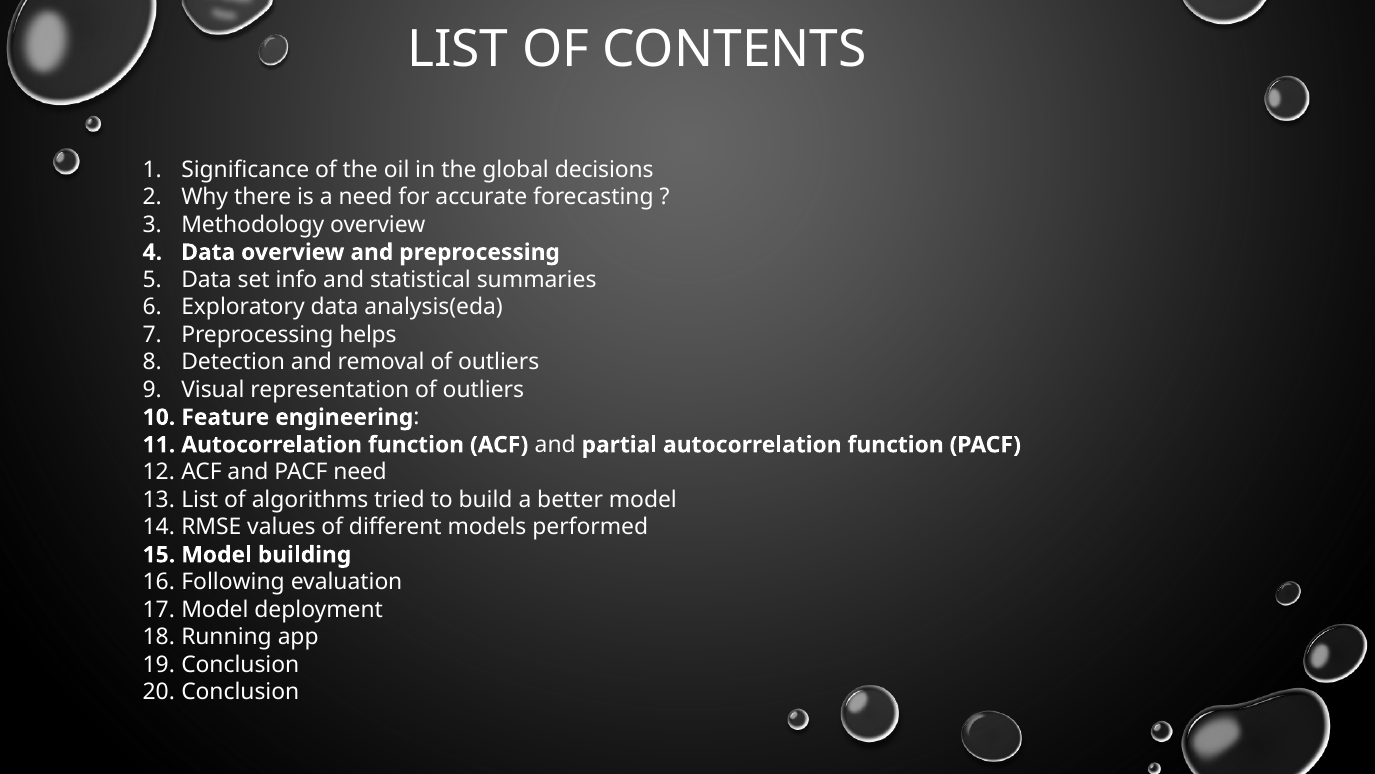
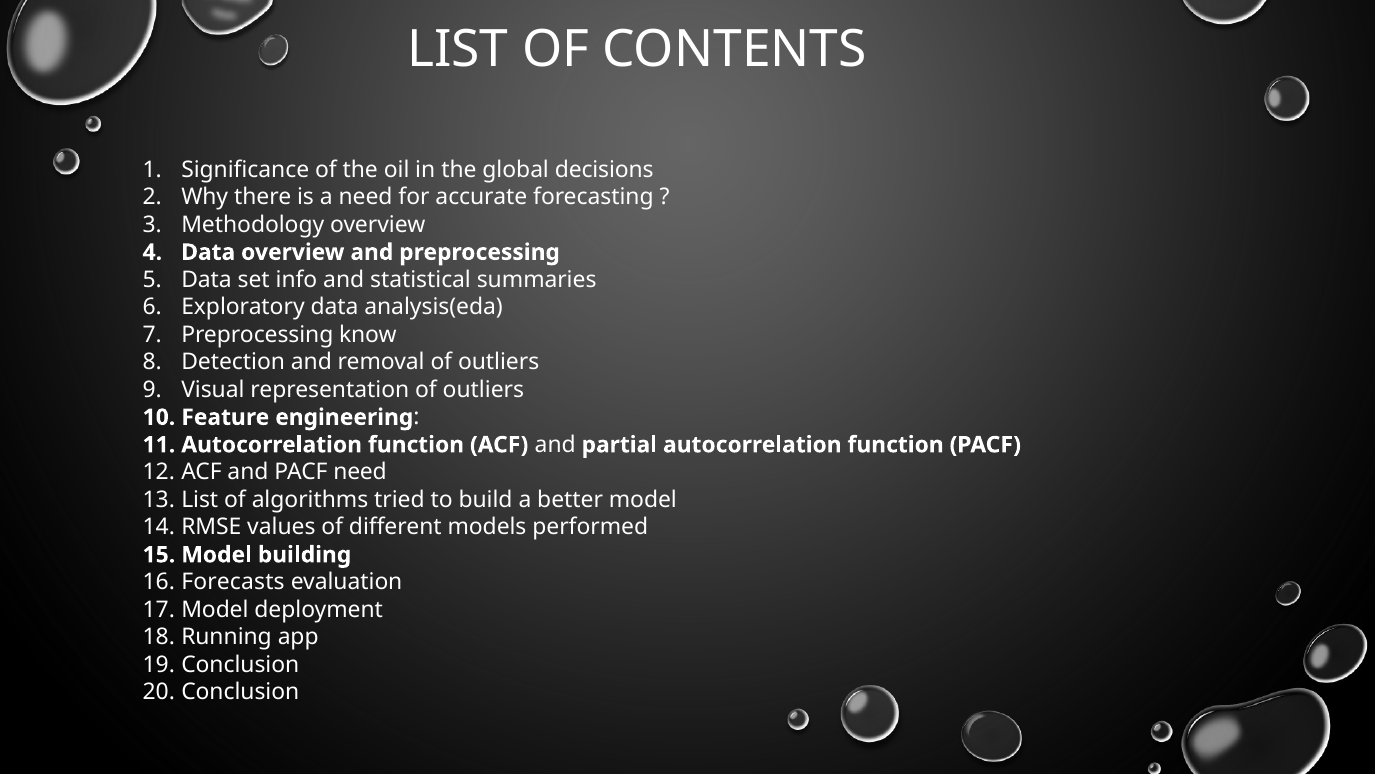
helps: helps -> know
Following: Following -> Forecasts
